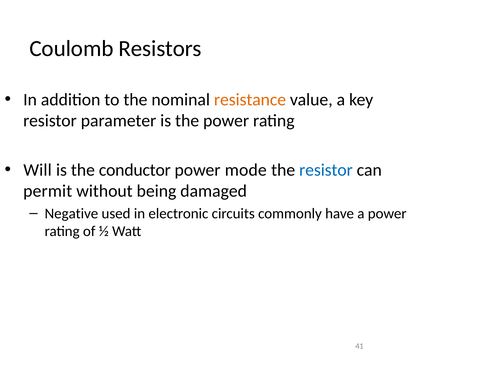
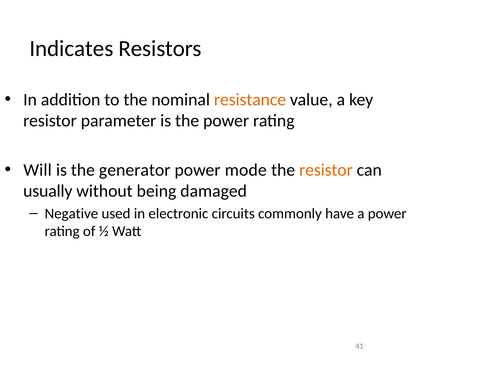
Coulomb: Coulomb -> Indicates
conductor: conductor -> generator
resistor at (326, 170) colour: blue -> orange
permit: permit -> usually
